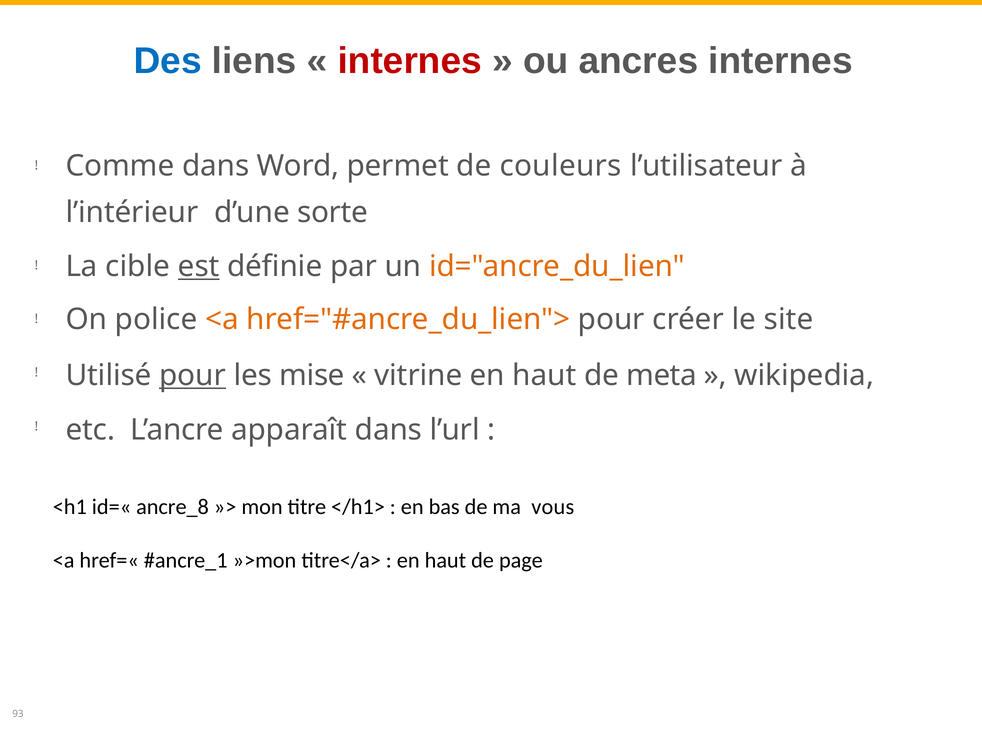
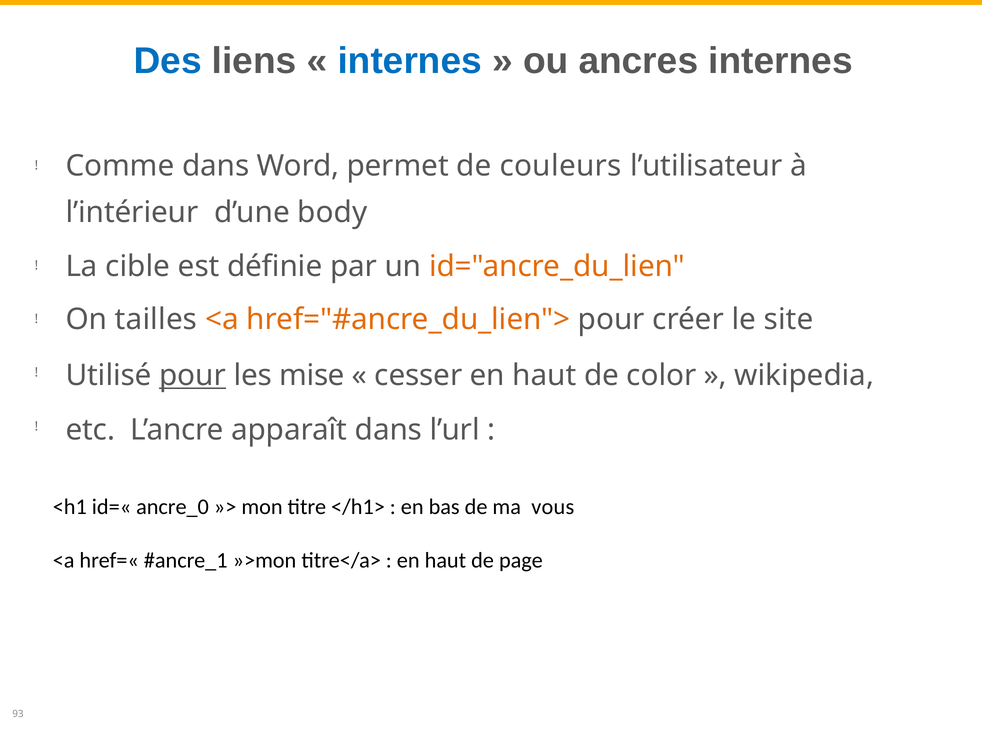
internes at (410, 61) colour: red -> blue
sorte: sorte -> body
est underline: present -> none
police: police -> tailles
vitrine: vitrine -> cesser
meta: meta -> color
ancre_8: ancre_8 -> ancre_0
